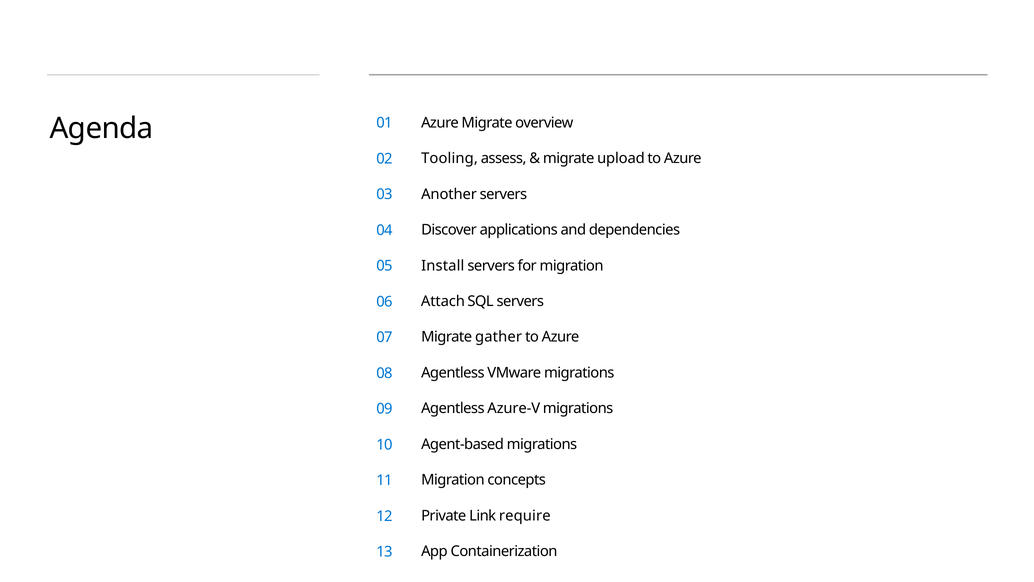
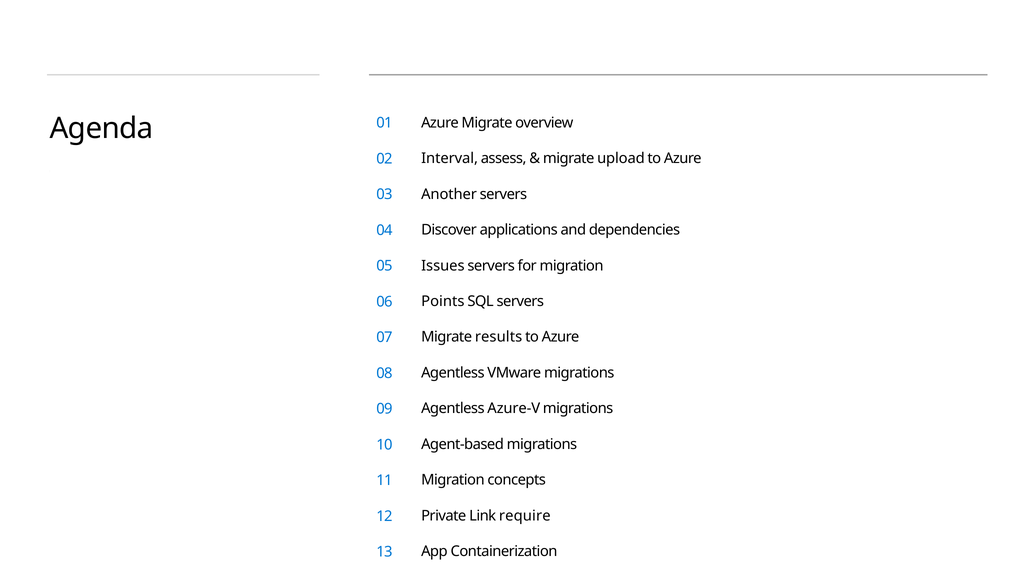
Tooling: Tooling -> Interval
Install: Install -> Issues
Attach: Attach -> Points
gather: gather -> results
